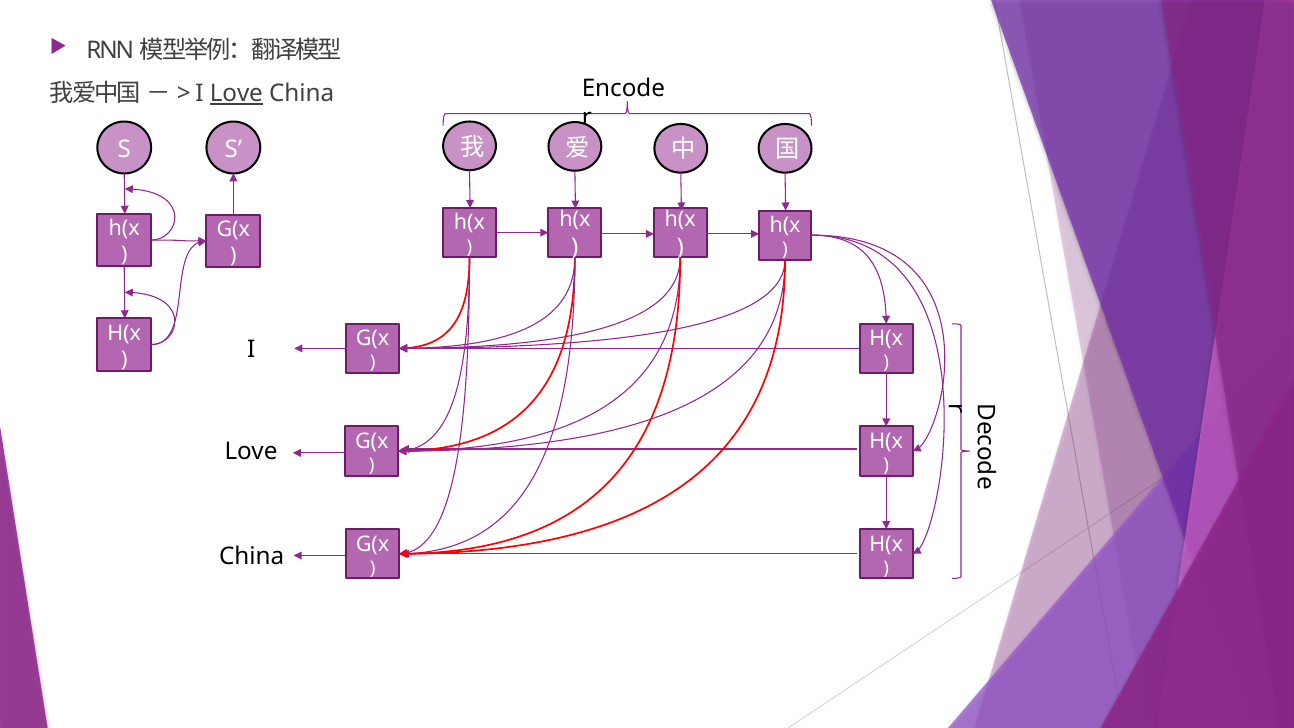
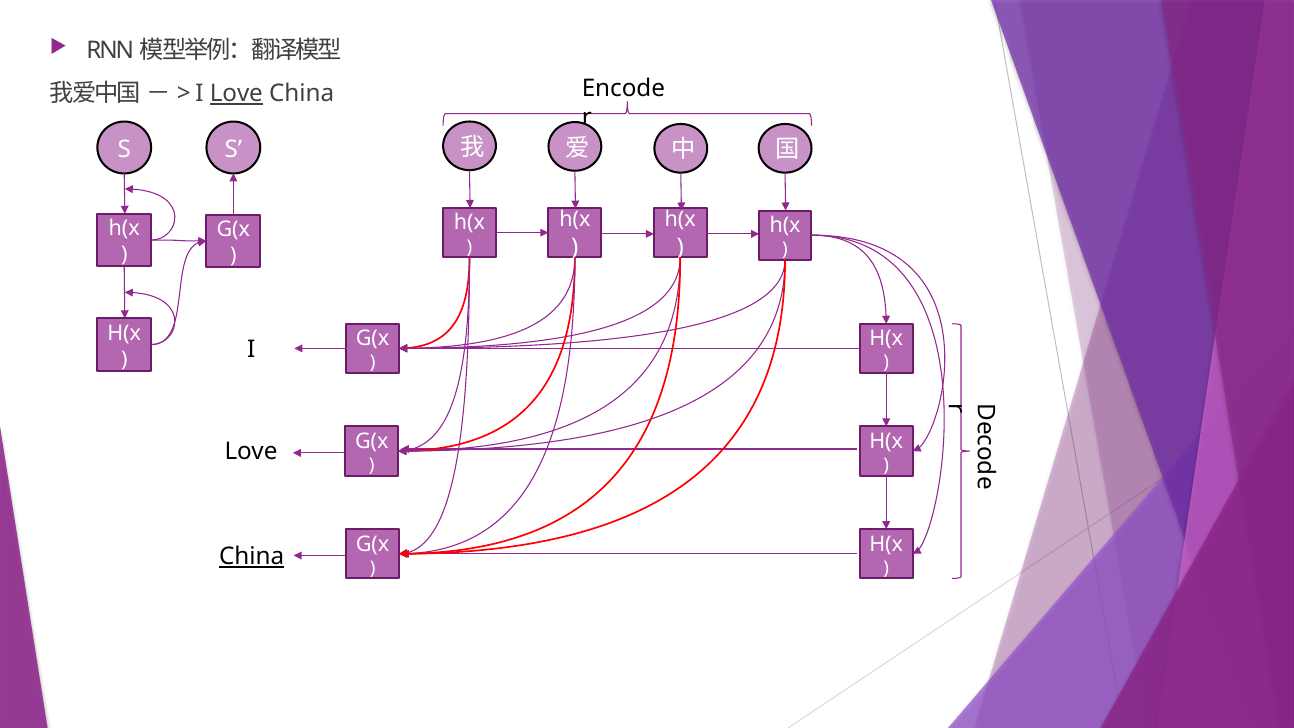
China at (252, 556) underline: none -> present
